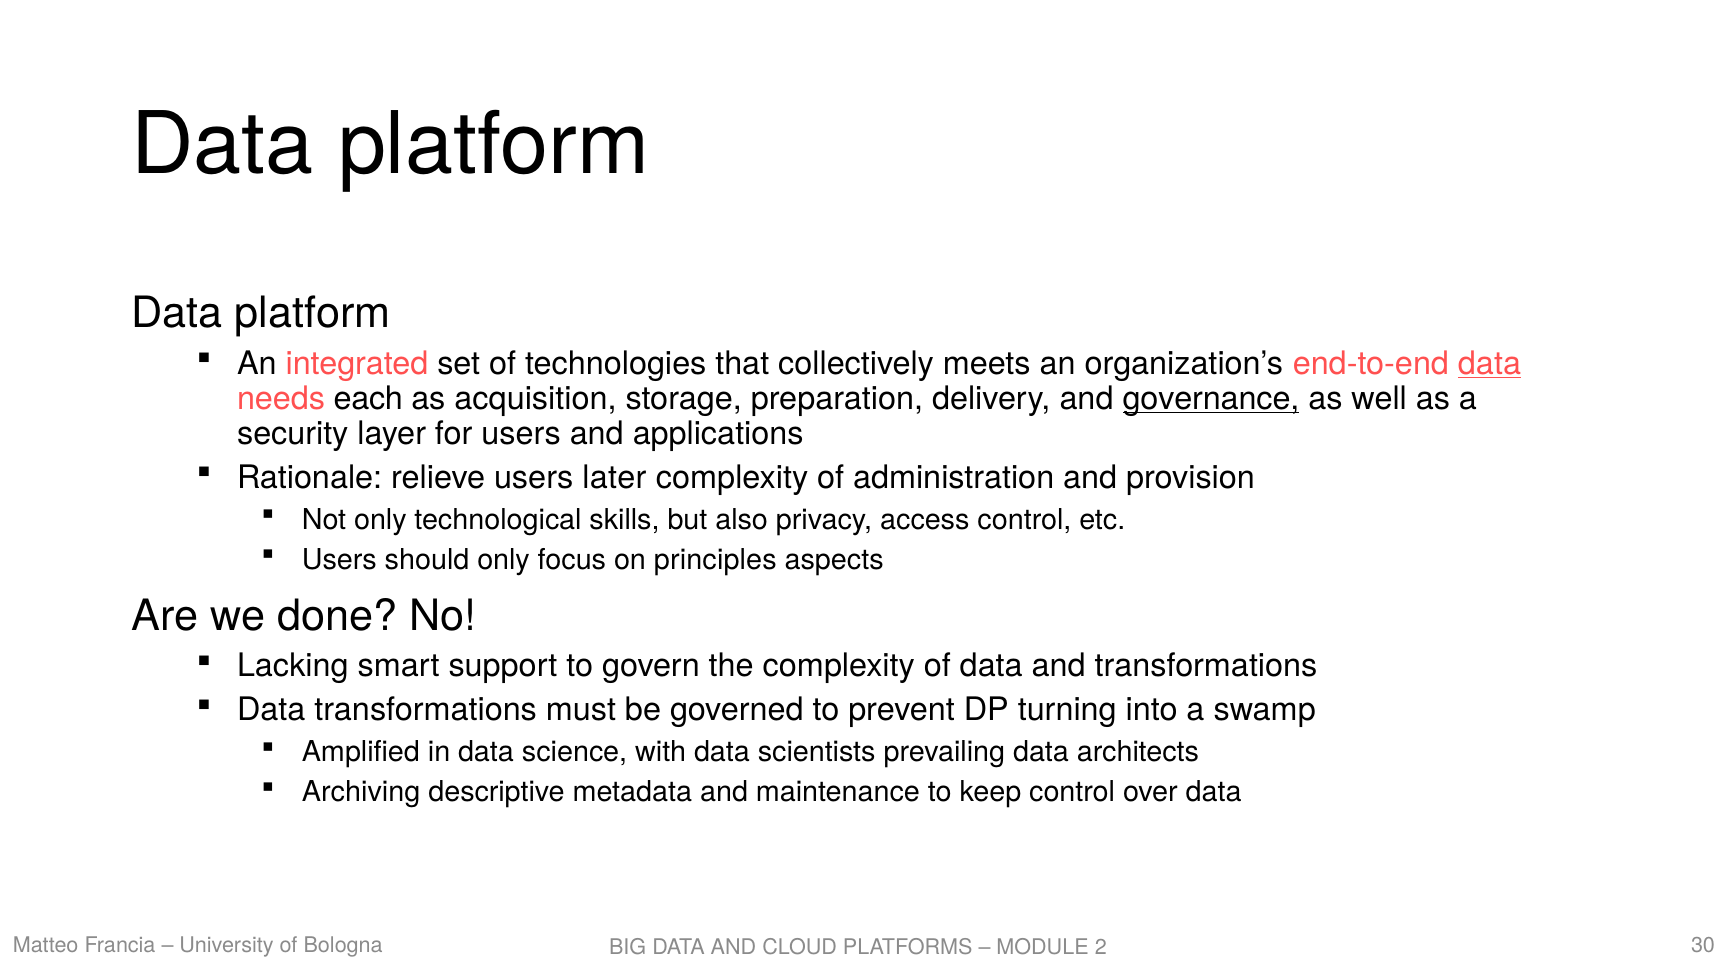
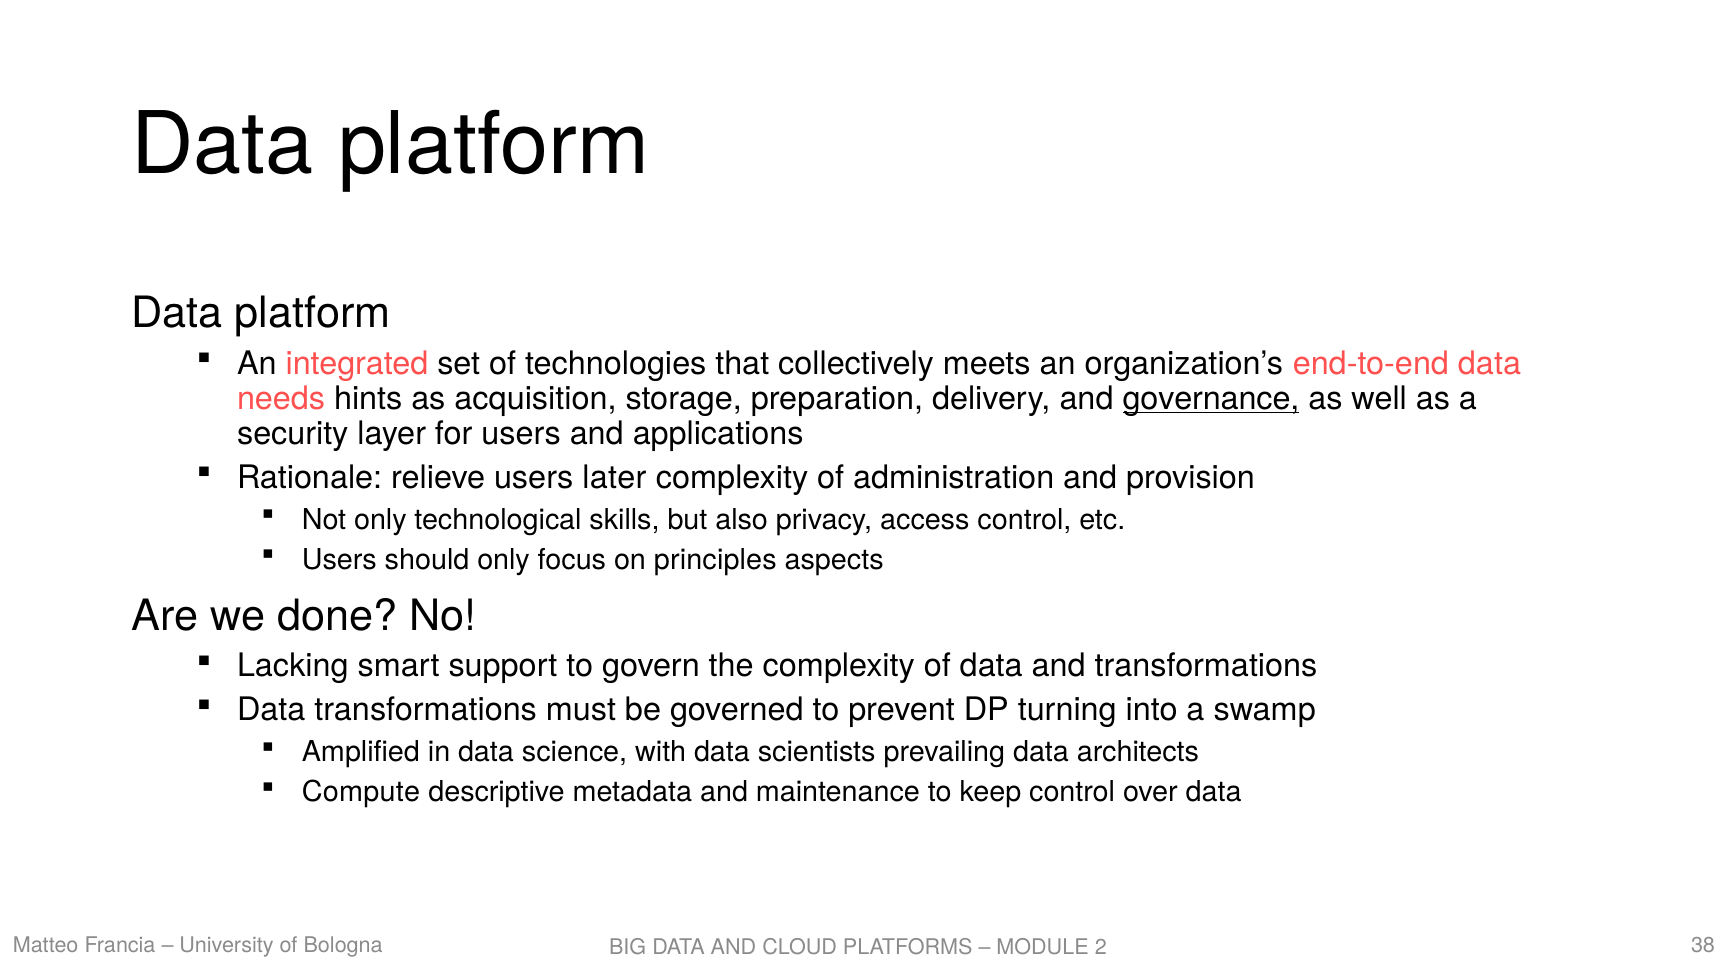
data at (1490, 364) underline: present -> none
each: each -> hints
Archiving: Archiving -> Compute
30: 30 -> 38
